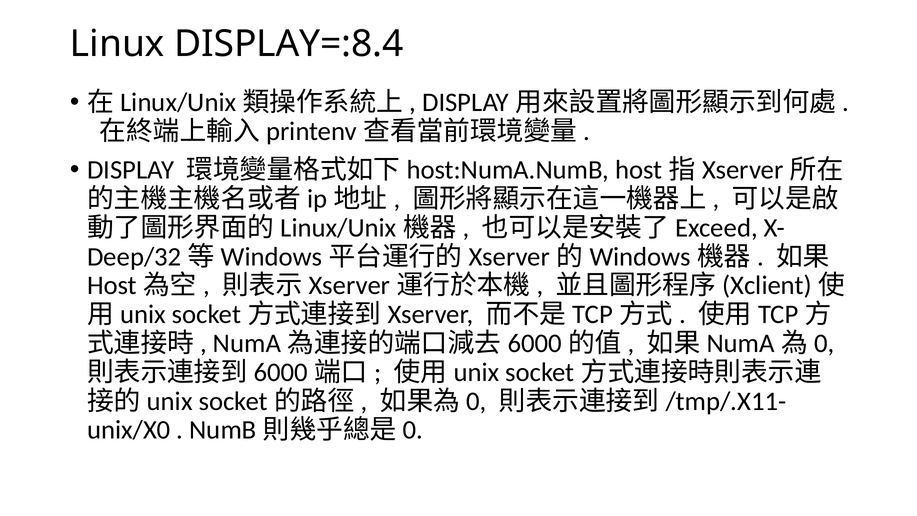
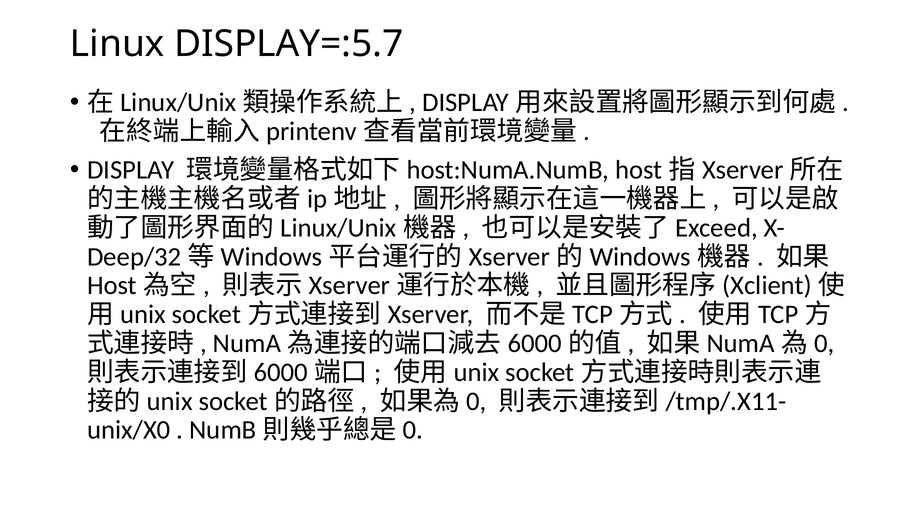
DISPLAY=:8.4: DISPLAY=:8.4 -> DISPLAY=:5.7
